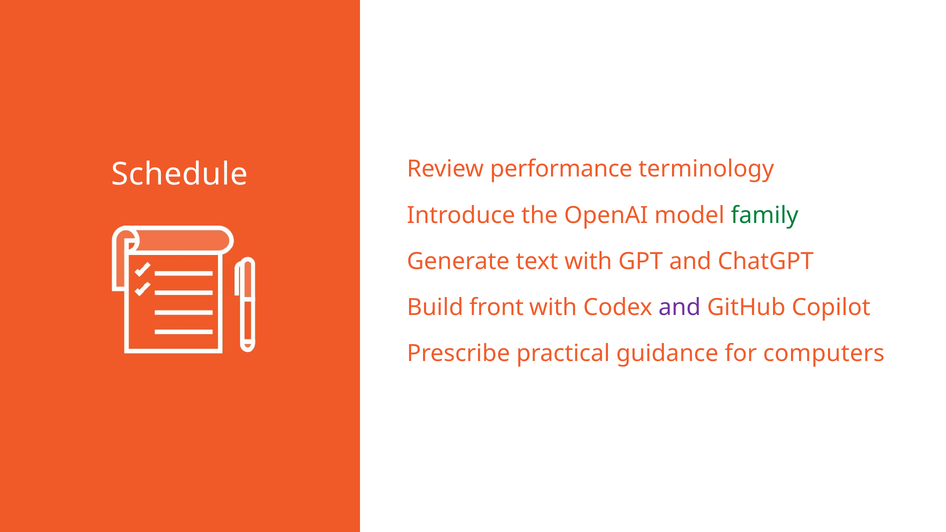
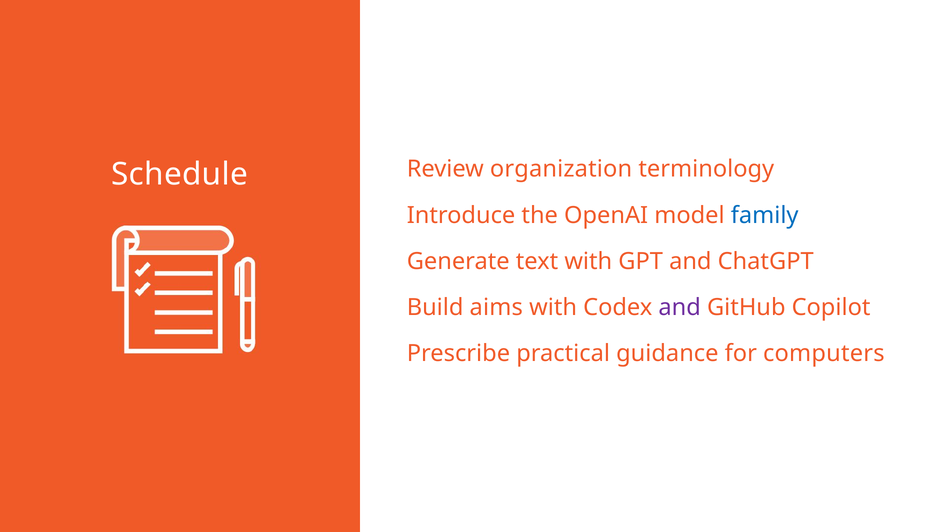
performance: performance -> organization
family colour: green -> blue
front: front -> aims
